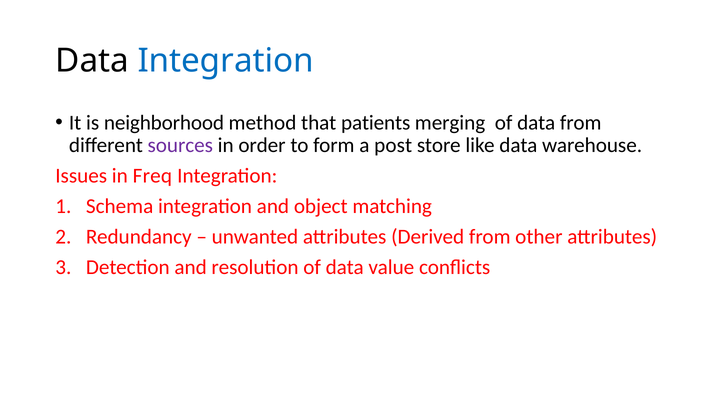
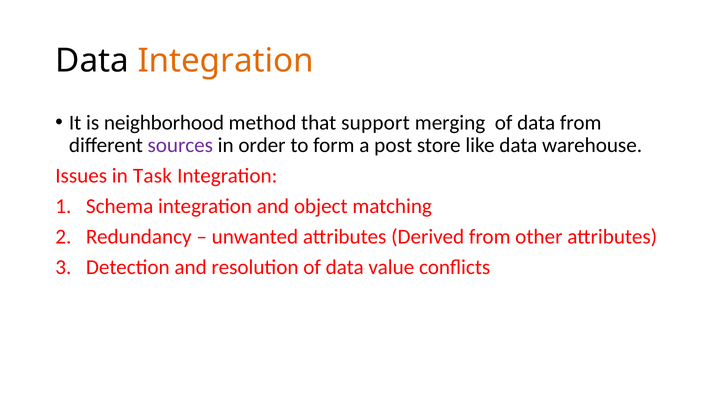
Integration at (226, 61) colour: blue -> orange
patients: patients -> support
Freq: Freq -> Task
